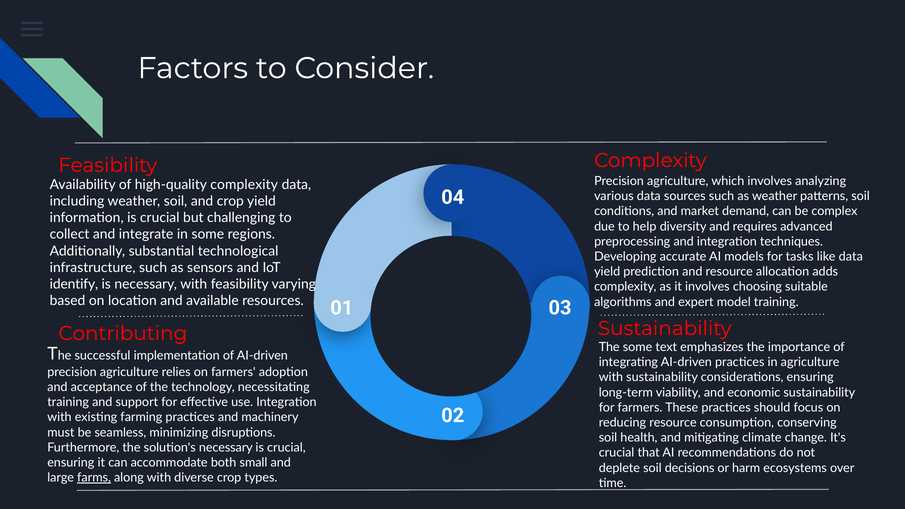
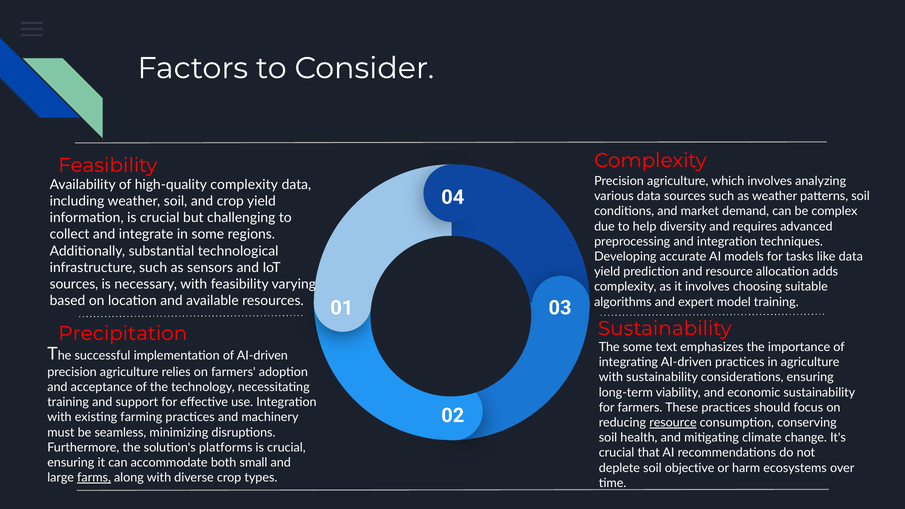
identify at (74, 284): identify -> sources
Contributing: Contributing -> Precipitation
resource at (673, 423) underline: none -> present
solution's necessary: necessary -> platforms
decisions: decisions -> objective
